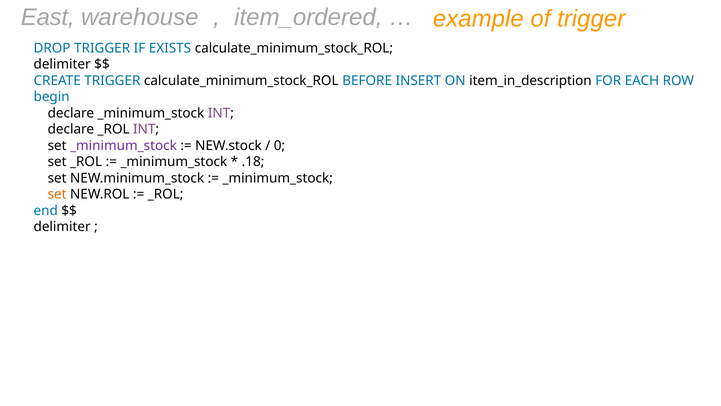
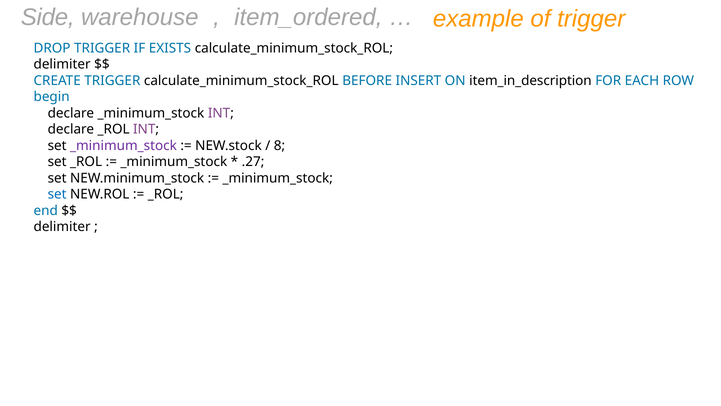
East: East -> Side
0: 0 -> 8
.18: .18 -> .27
set at (57, 194) colour: orange -> blue
